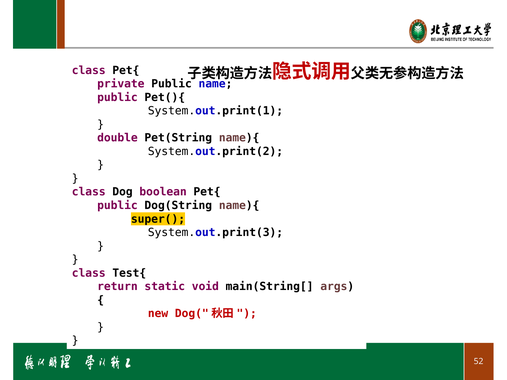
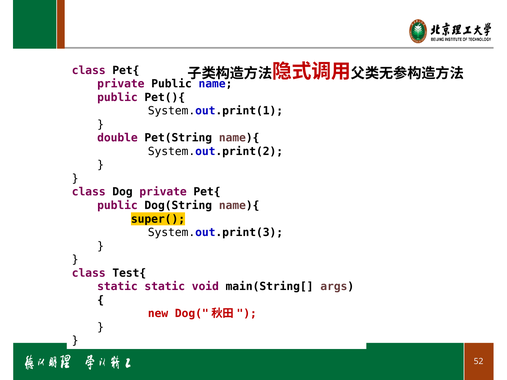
Dog boolean: boolean -> private
return at (117, 287): return -> static
